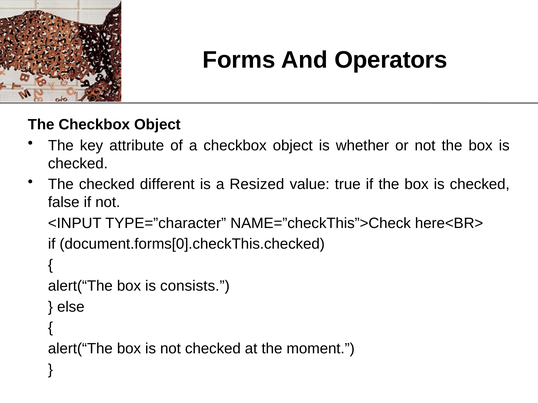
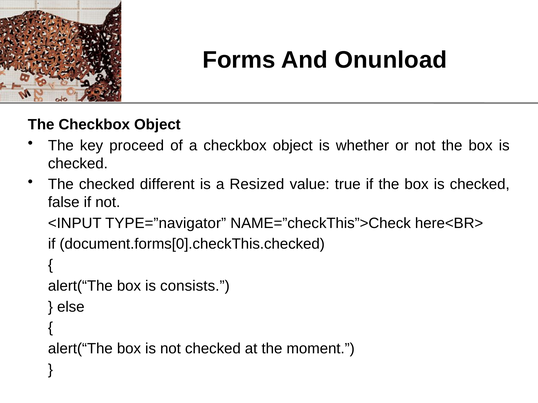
Operators: Operators -> Onunload
attribute: attribute -> proceed
TYPE=”character: TYPE=”character -> TYPE=”navigator
